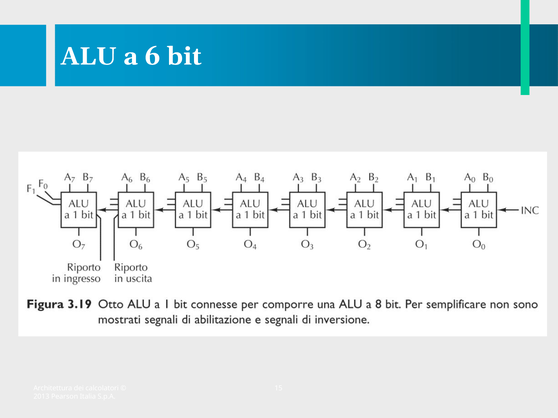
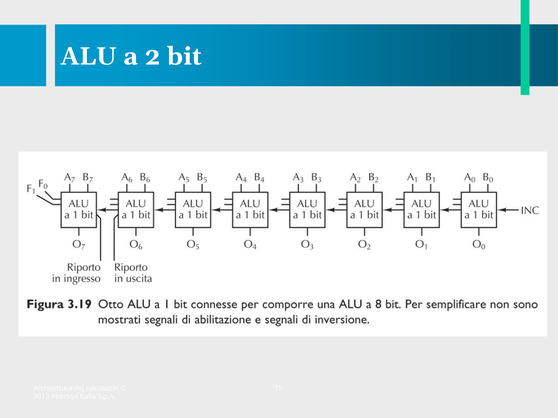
6: 6 -> 2
